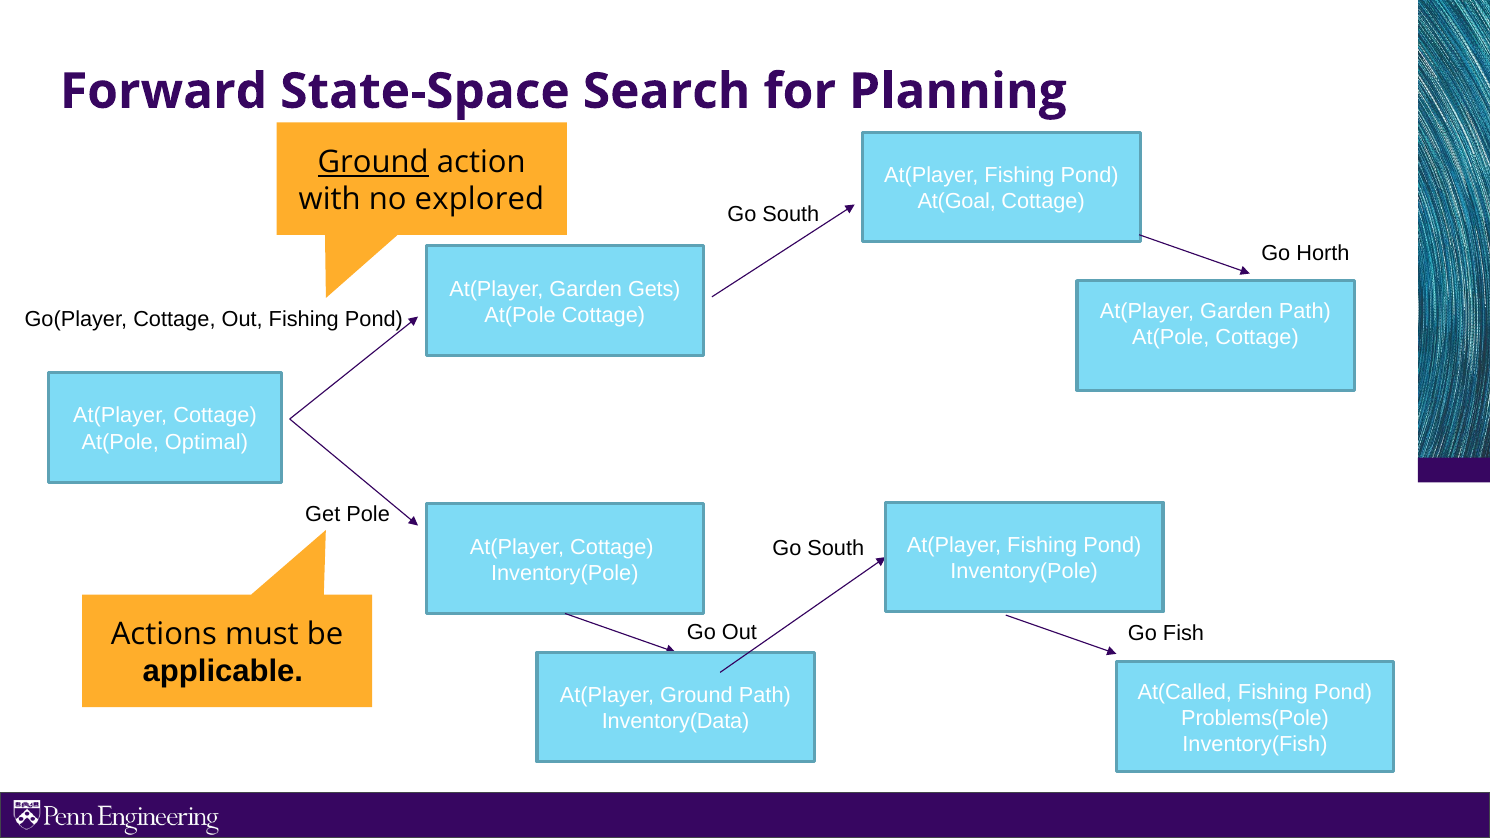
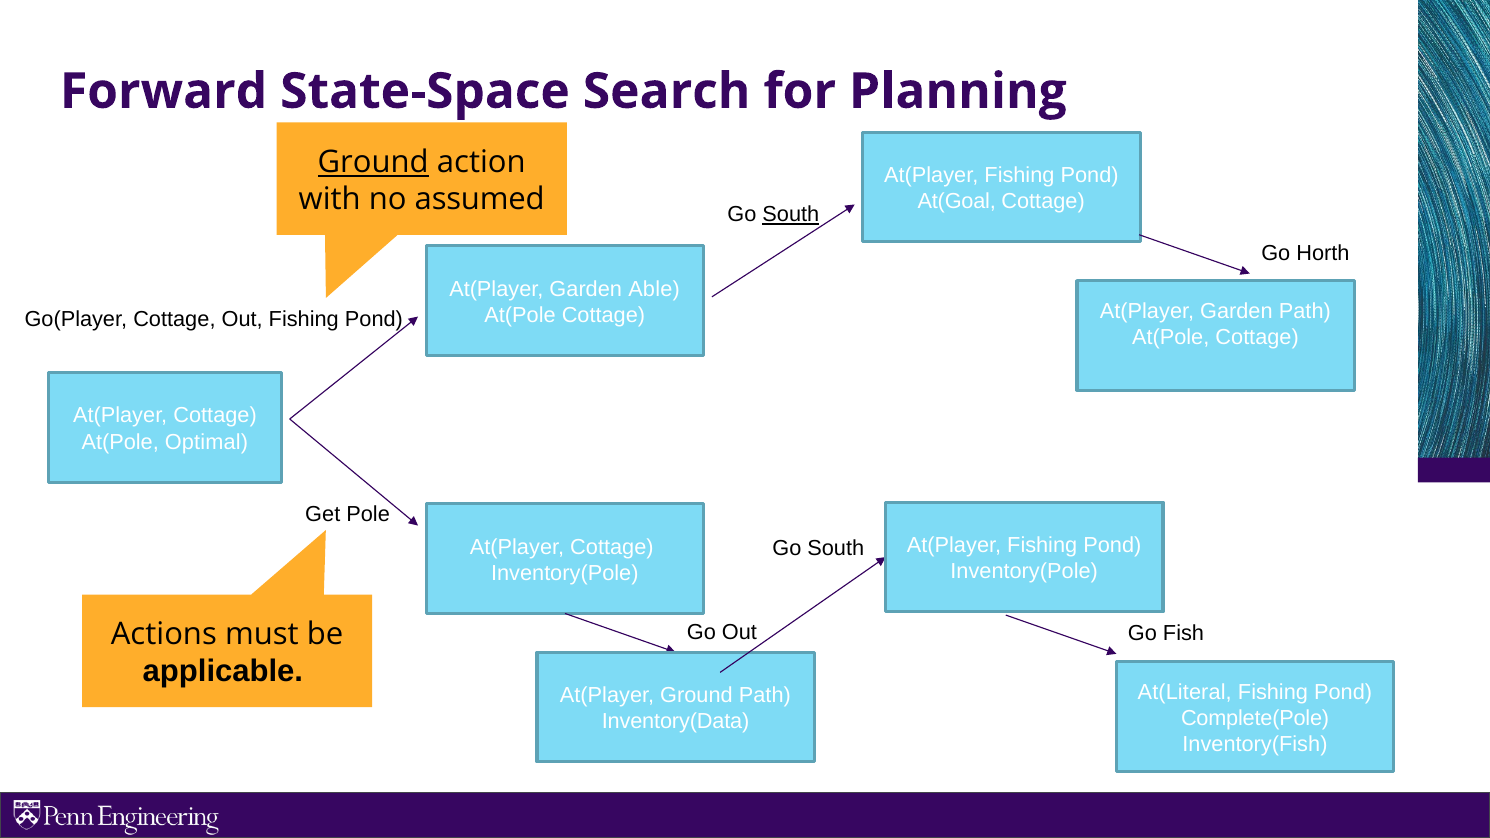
explored: explored -> assumed
South at (791, 215) underline: none -> present
Gets: Gets -> Able
At(Called: At(Called -> At(Literal
Problems(Pole: Problems(Pole -> Complete(Pole
